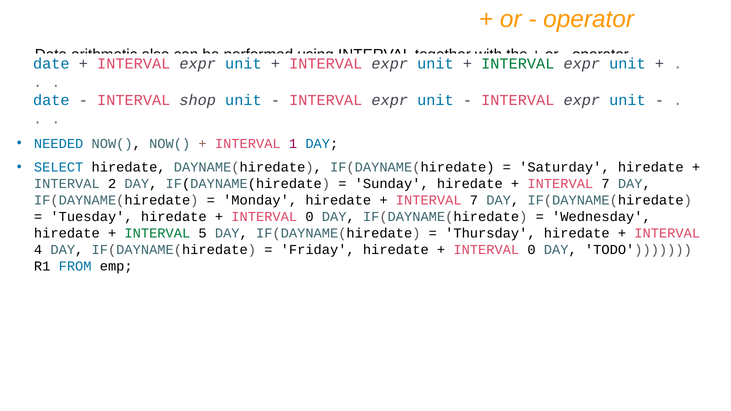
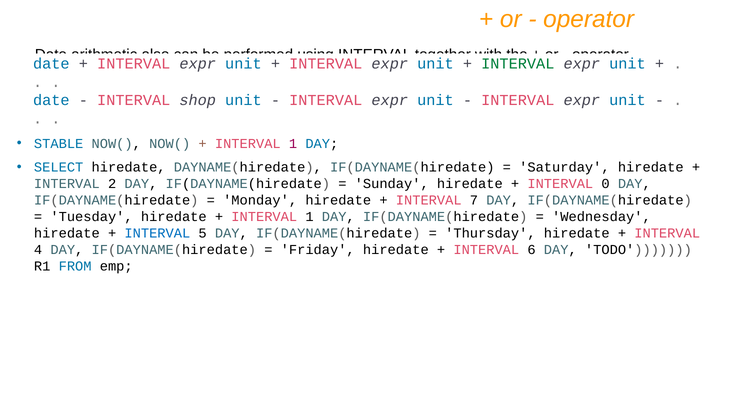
NEEDED: NEEDED -> STABLE
7 at (606, 184): 7 -> 0
0 at (309, 217): 0 -> 1
INTERVAL at (157, 233) colour: green -> blue
0 at (532, 250): 0 -> 6
